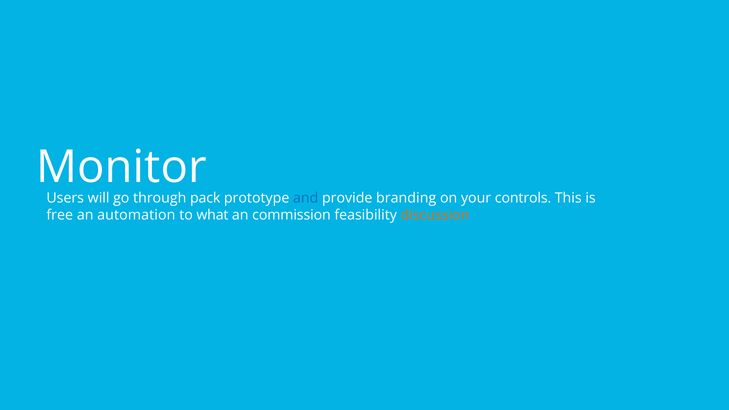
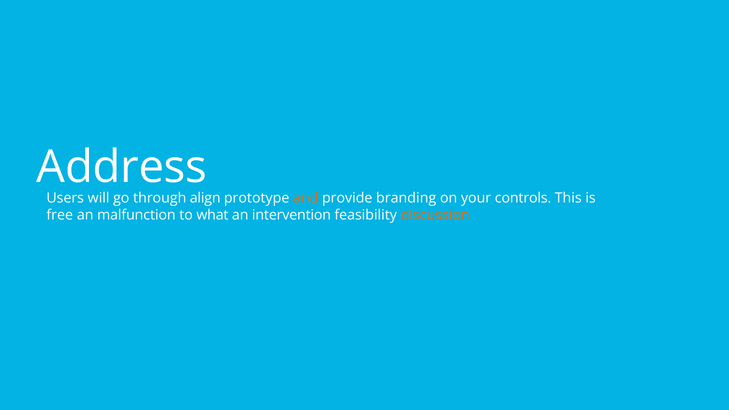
Monitor: Monitor -> Address
pack: pack -> align
and colour: blue -> orange
automation: automation -> malfunction
commission: commission -> intervention
